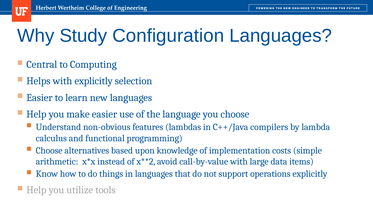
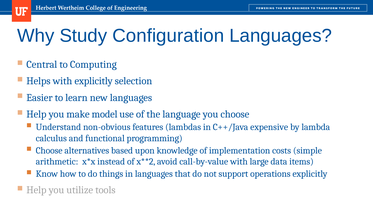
make easier: easier -> model
compilers: compilers -> expensive
